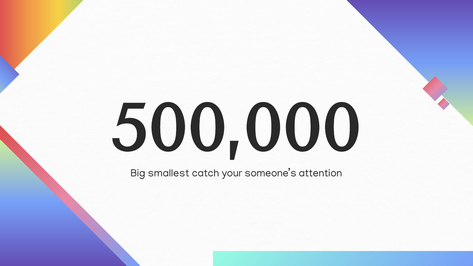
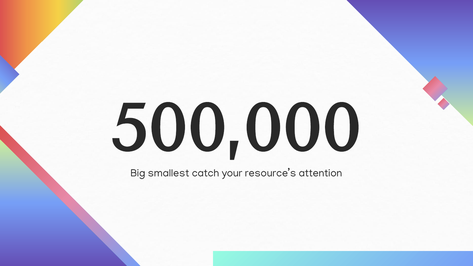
someone’s: someone’s -> resource’s
